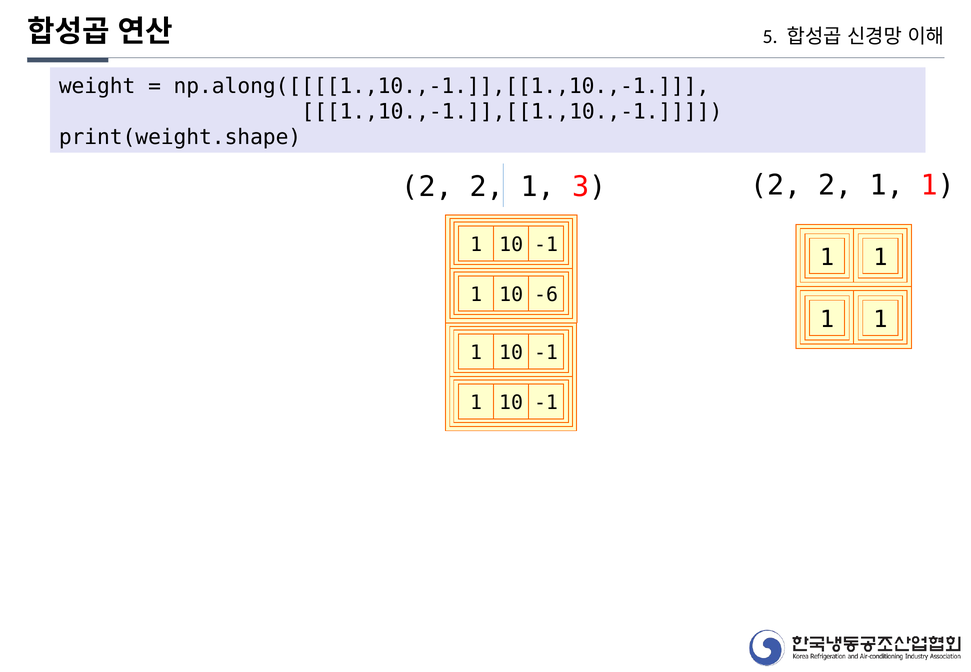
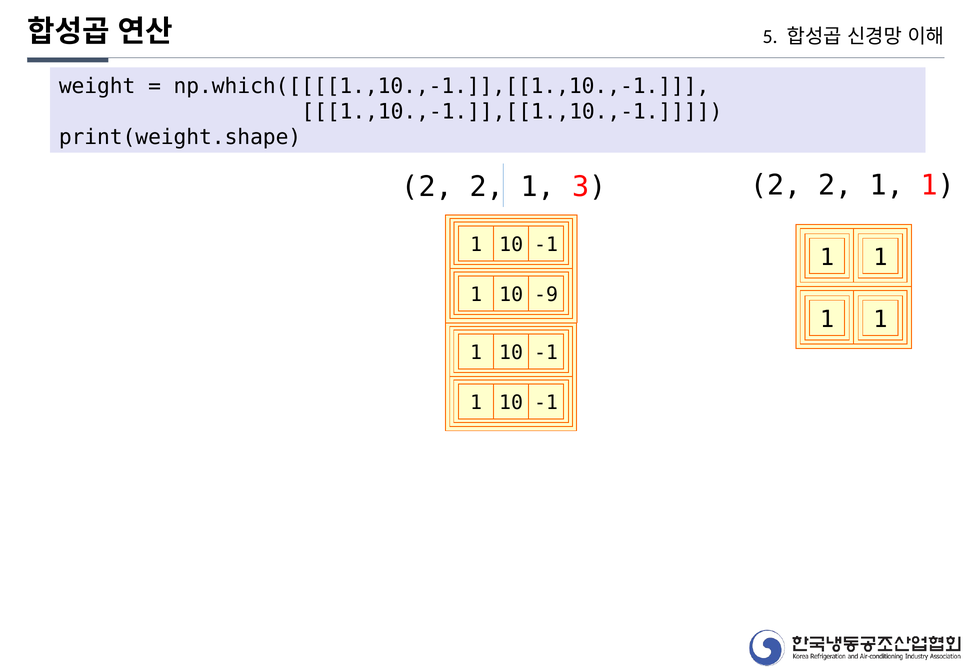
np.along([[[[1.,10.,-1.]],[[1.,10.,-1: np.along([[[[1.,10.,-1.]],[[1.,10.,-1 -> np.which([[[[1.,10.,-1.]],[[1.,10.,-1
-6: -6 -> -9
